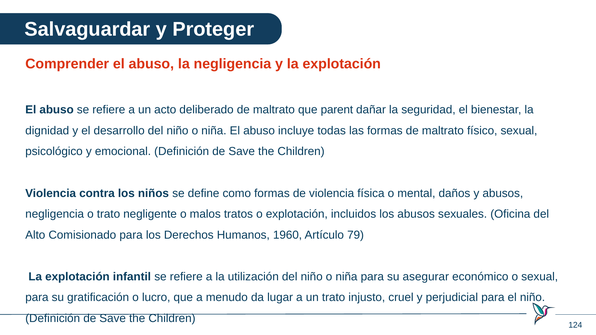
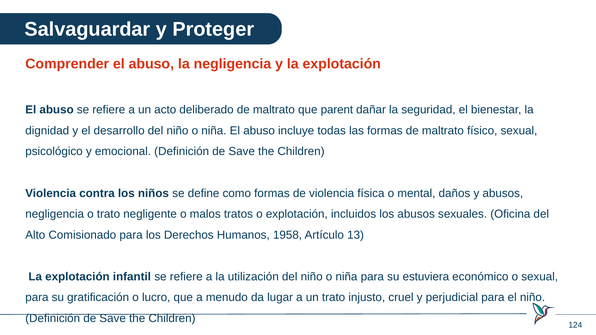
1960: 1960 -> 1958
79: 79 -> 13
asegurar: asegurar -> estuviera
